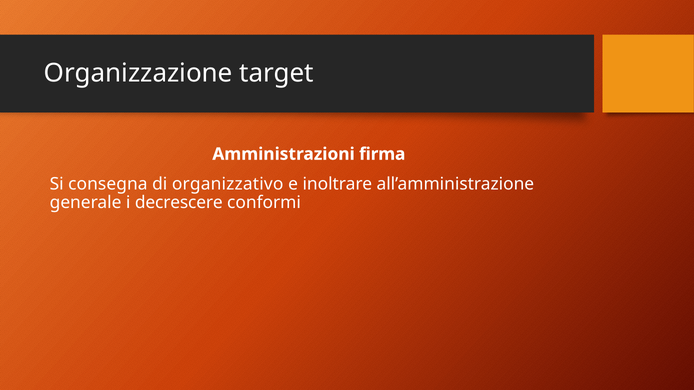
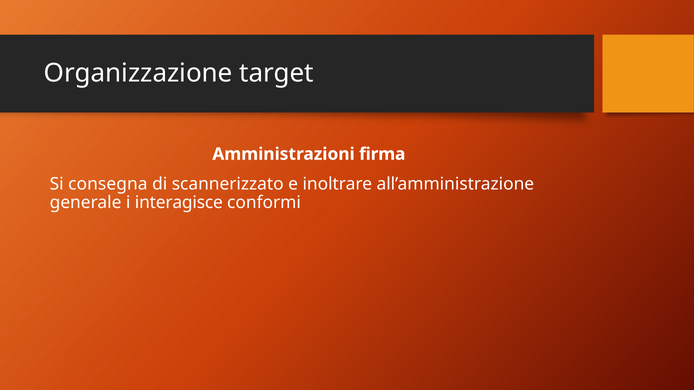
organizzativo: organizzativo -> scannerizzato
decrescere: decrescere -> interagisce
